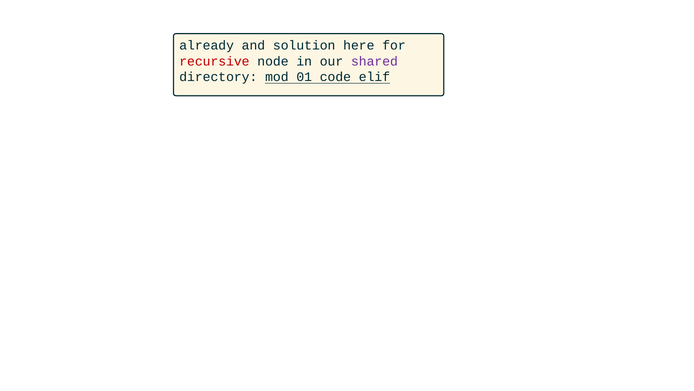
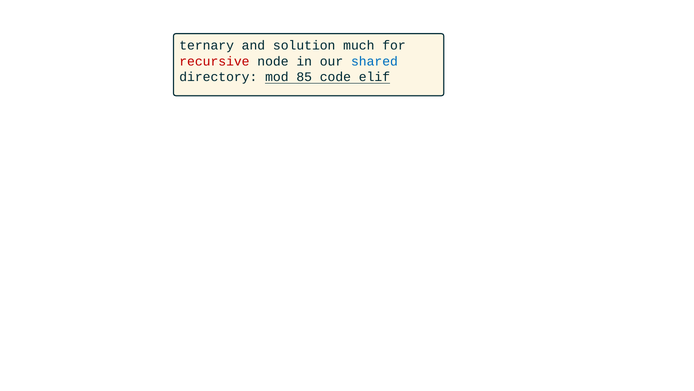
already: already -> ternary
here: here -> much
shared colour: purple -> blue
01: 01 -> 85
